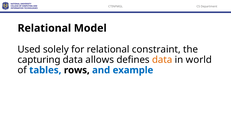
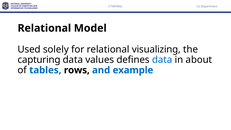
constraint: constraint -> visualizing
allows: allows -> values
data at (162, 60) colour: orange -> blue
world: world -> about
